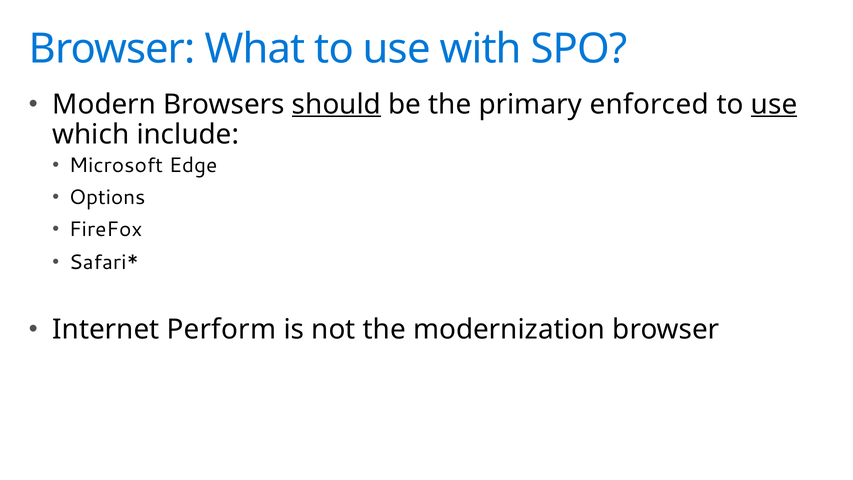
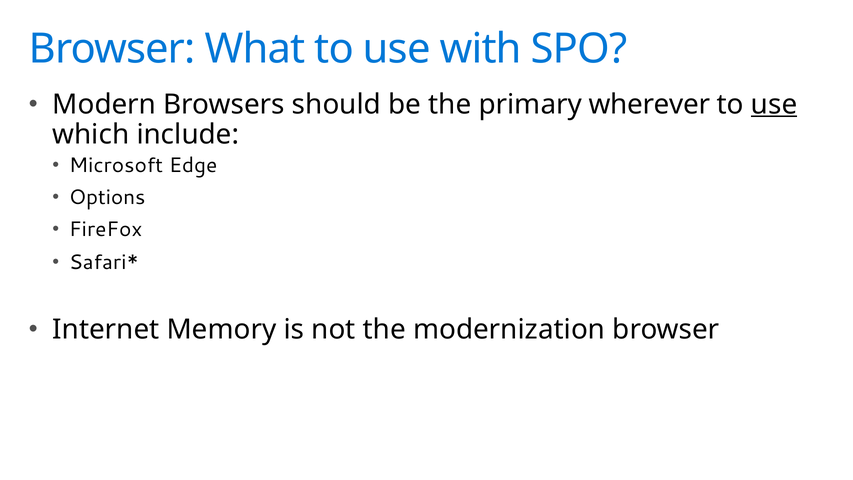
should underline: present -> none
enforced: enforced -> wherever
Perform: Perform -> Memory
